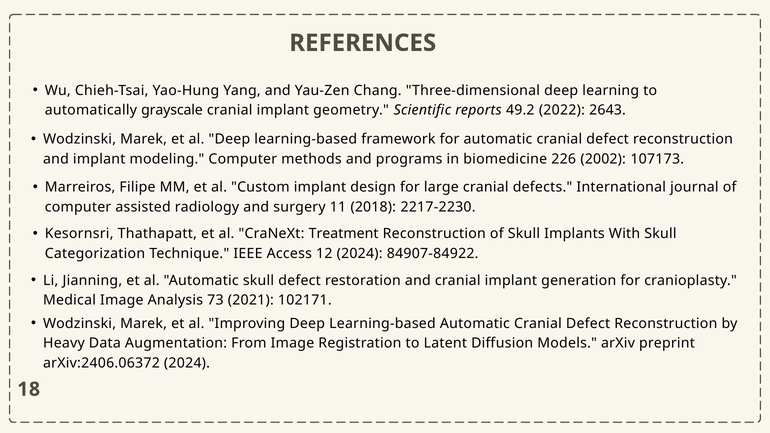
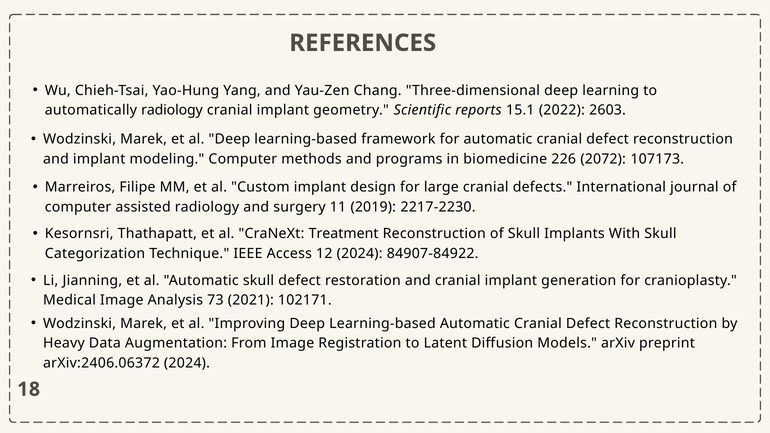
automatically grayscale: grayscale -> radiology
49.2: 49.2 -> 15.1
2643: 2643 -> 2603
2002: 2002 -> 2072
2018: 2018 -> 2019
